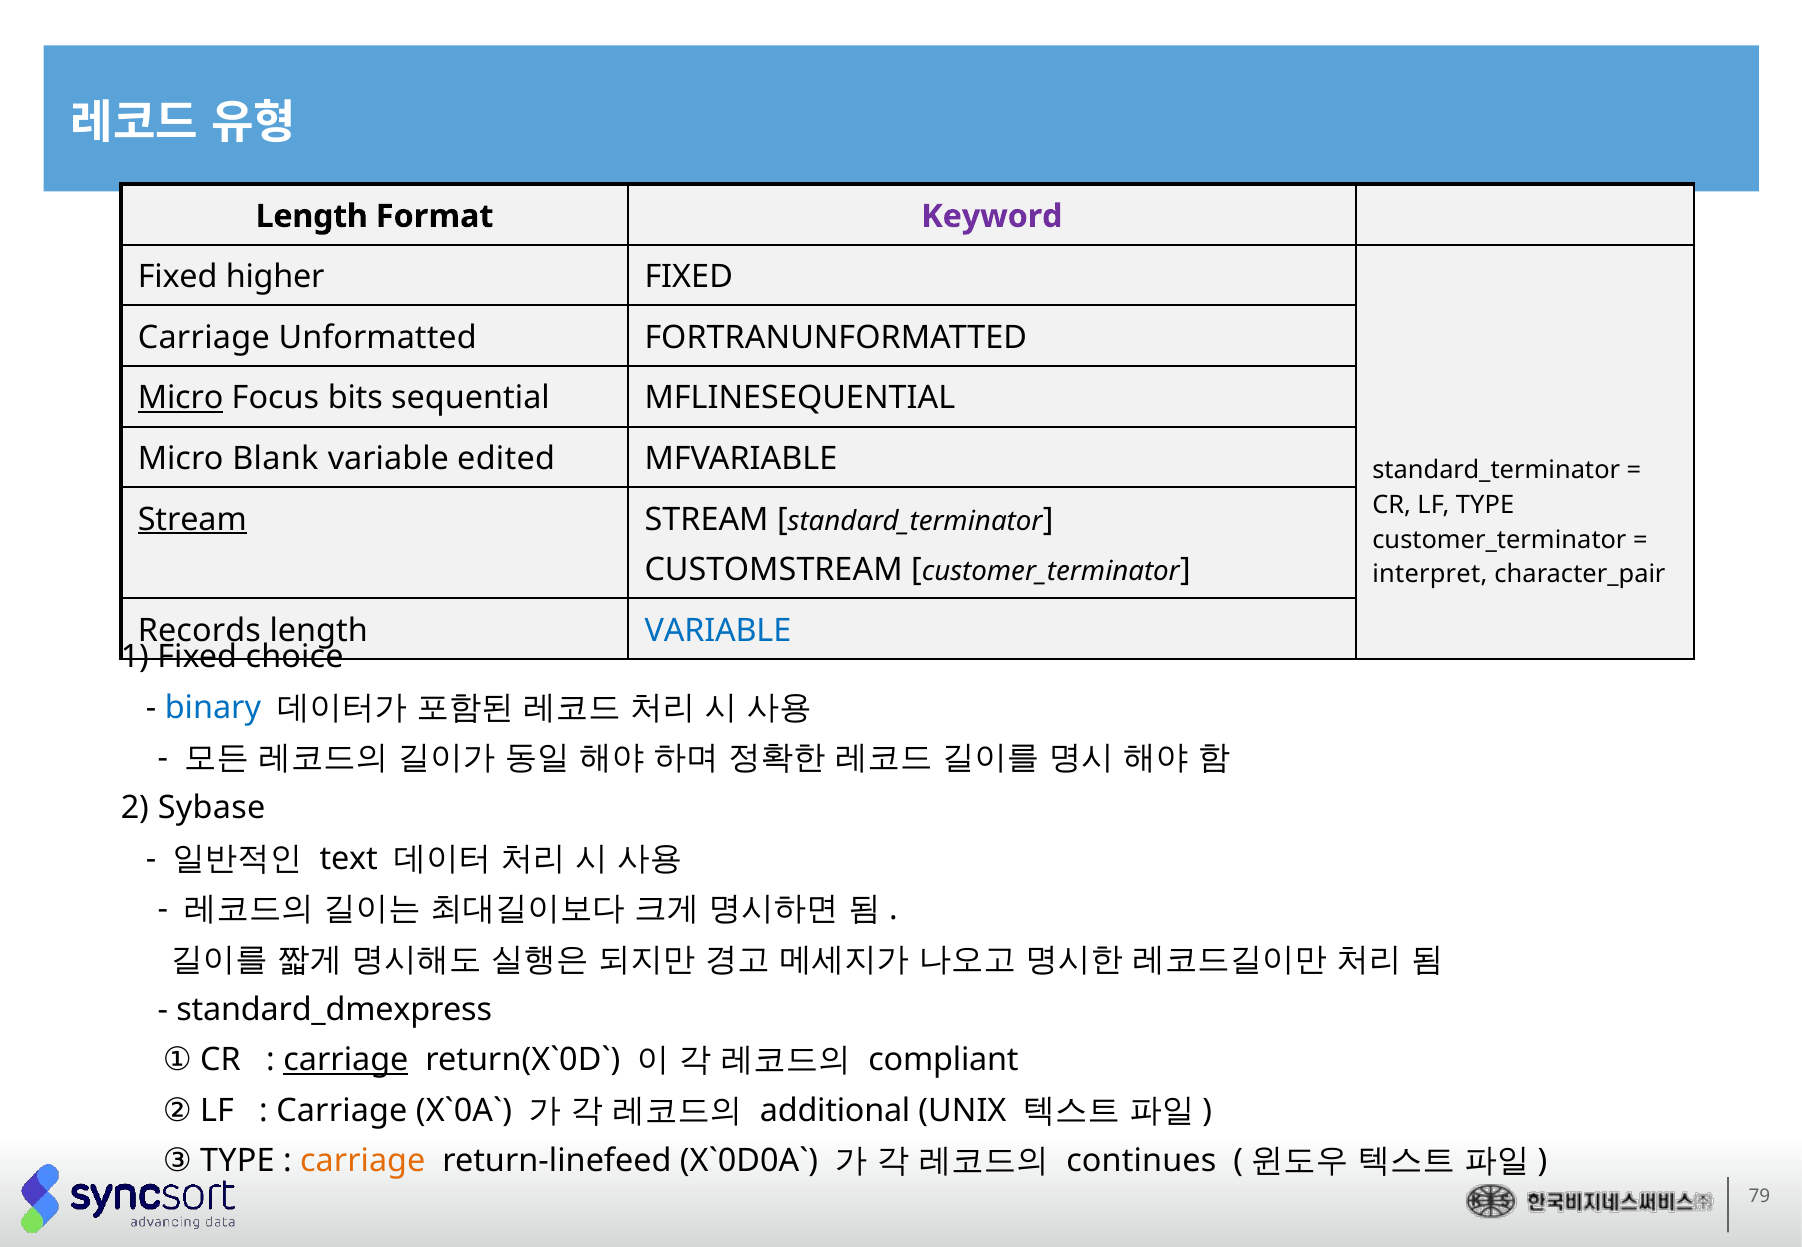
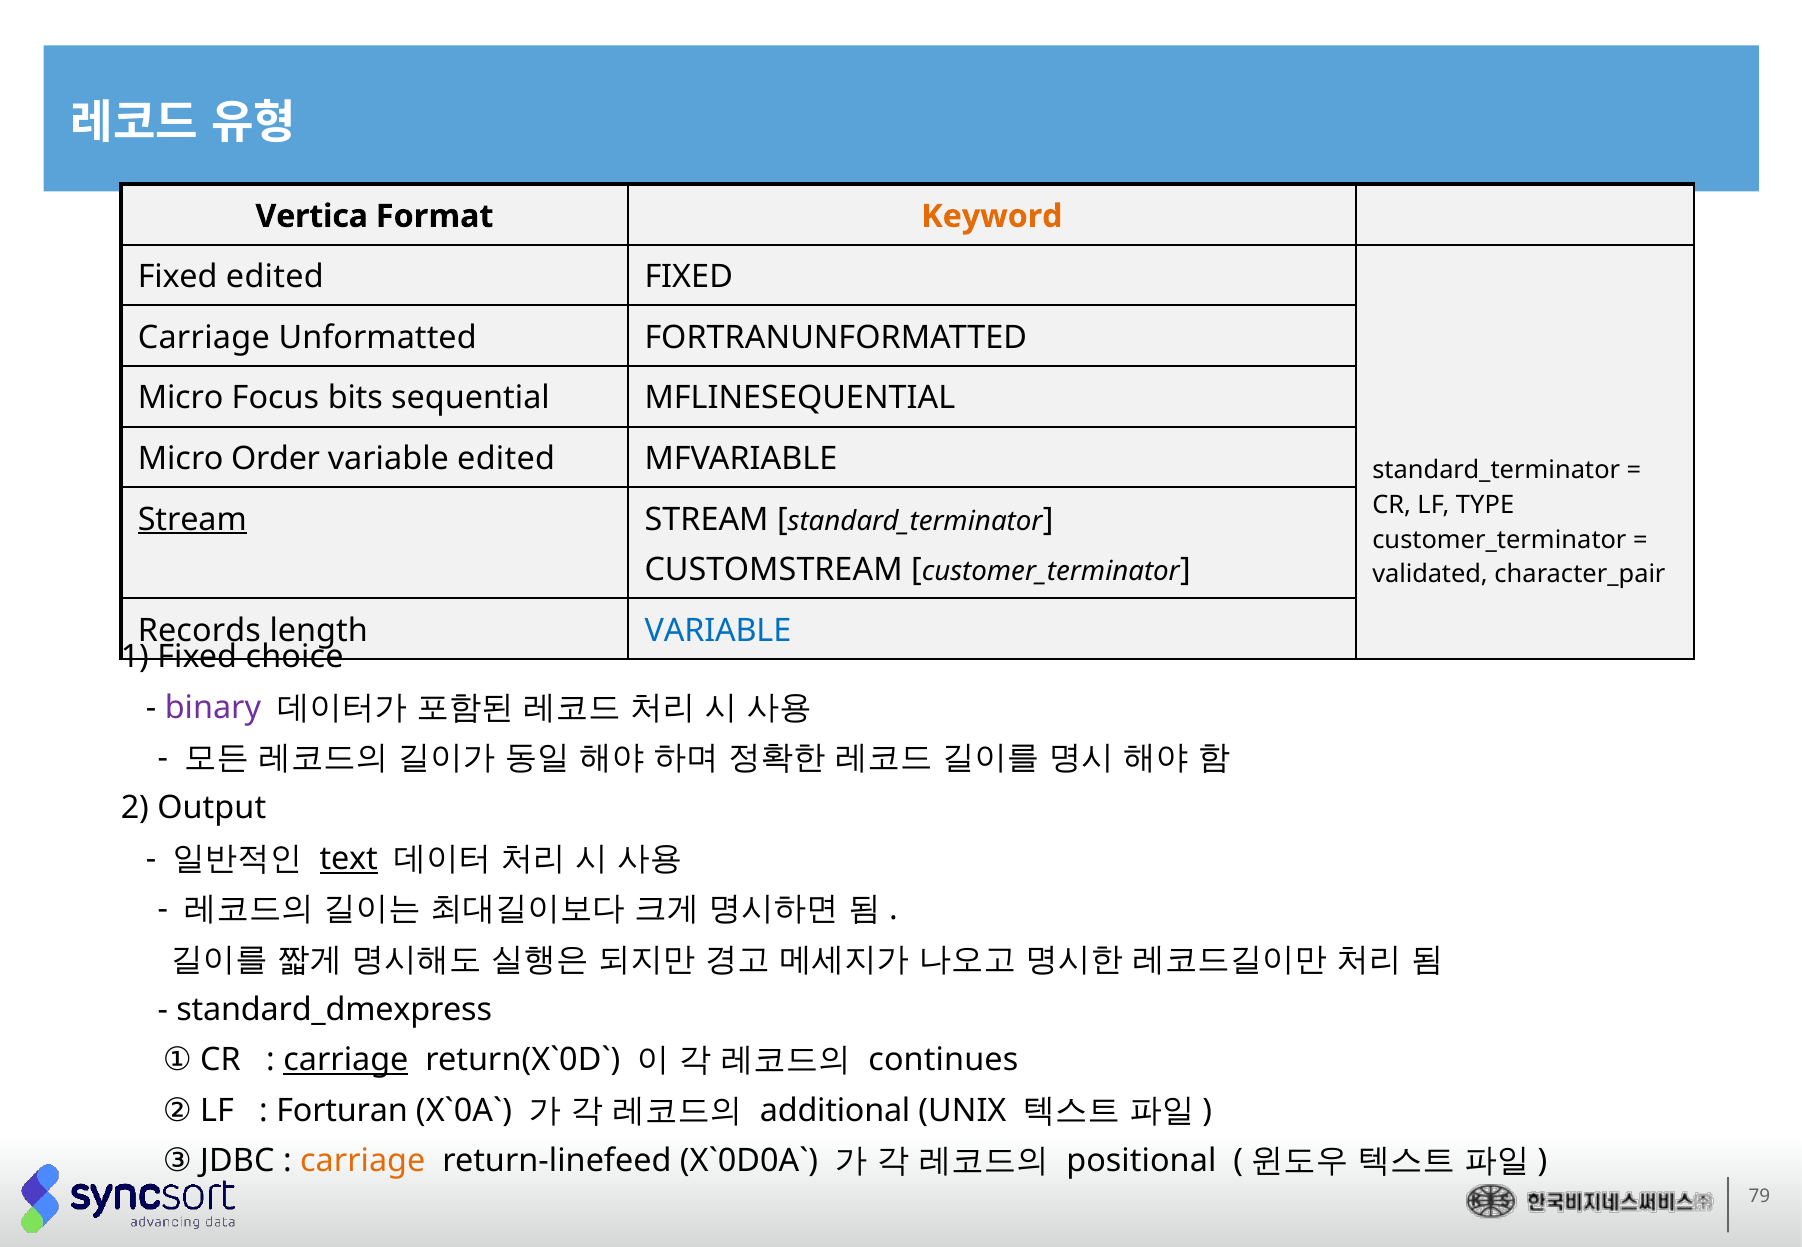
Length at (312, 216): Length -> Vertica
Keyword colour: purple -> orange
Fixed higher: higher -> edited
Micro at (181, 398) underline: present -> none
Blank: Blank -> Order
interpret: interpret -> validated
binary colour: blue -> purple
Sybase: Sybase -> Output
text underline: none -> present
compliant: compliant -> continues
Carriage at (342, 1111): Carriage -> Forturan
continues: continues -> positional
TYPE at (237, 1162): TYPE -> JDBC
